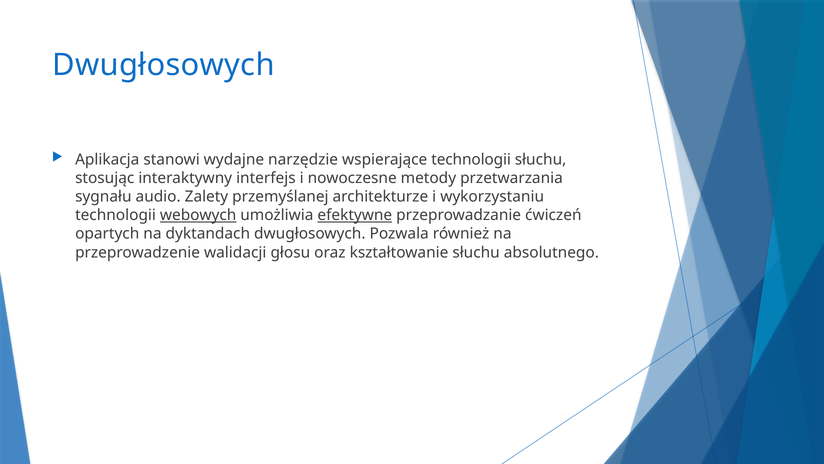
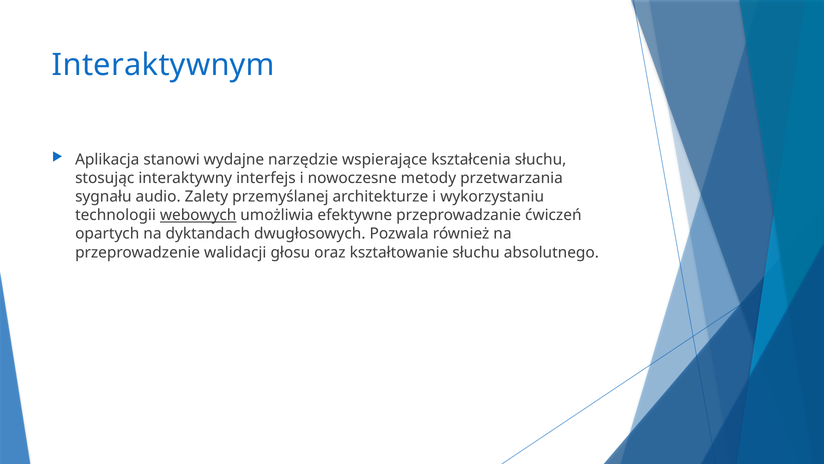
Dwugłosowych at (163, 65): Dwugłosowych -> Interaktywnym
wspierające technologii: technologii -> kształcenia
efektywne underline: present -> none
